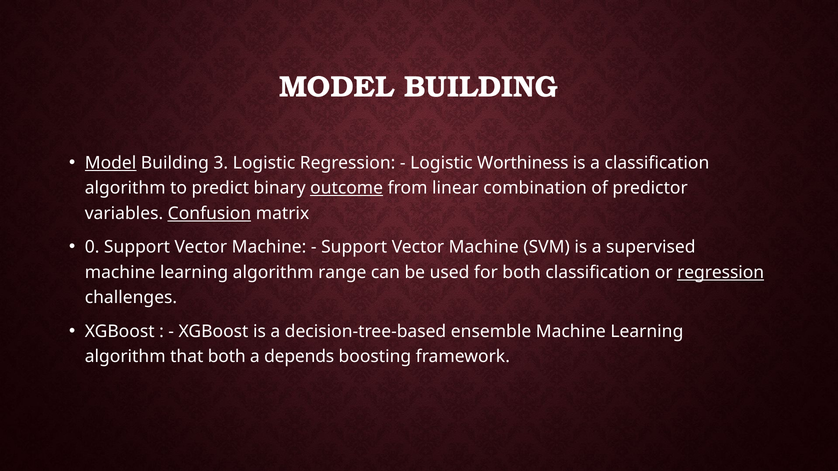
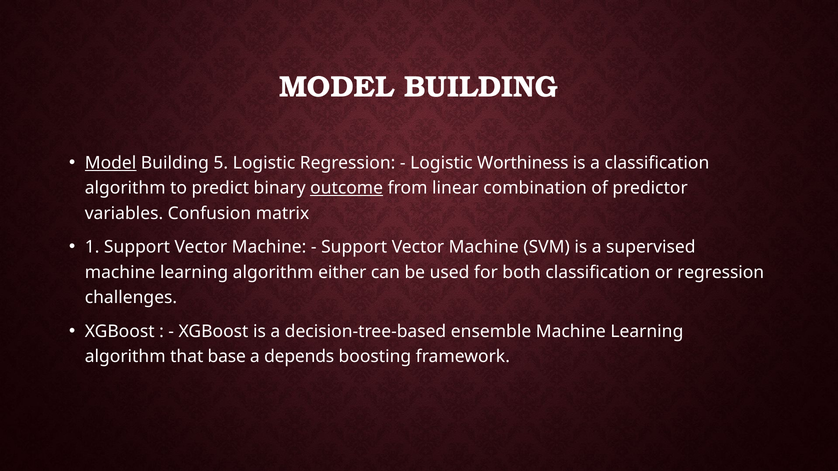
3: 3 -> 5
Confusion underline: present -> none
0: 0 -> 1
range: range -> either
regression at (721, 273) underline: present -> none
that both: both -> base
